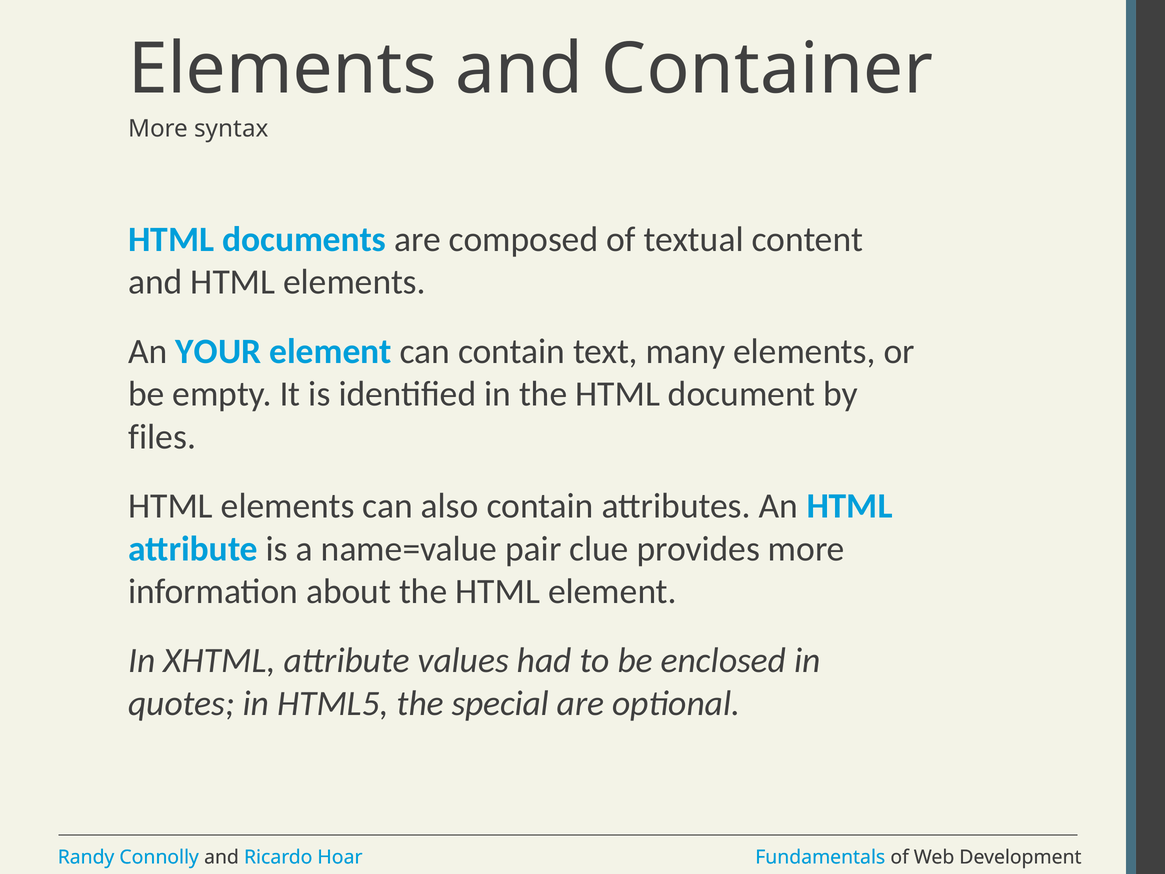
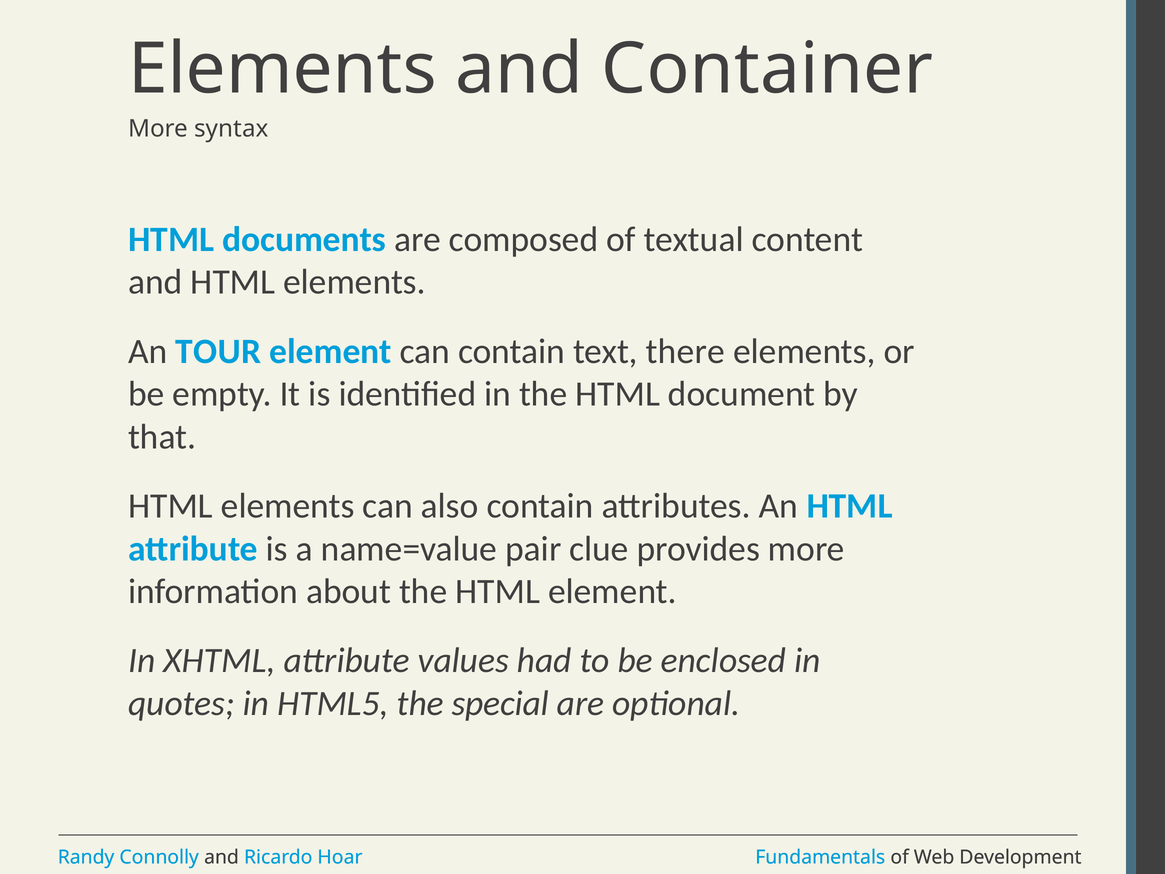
YOUR: YOUR -> TOUR
many: many -> there
files: files -> that
